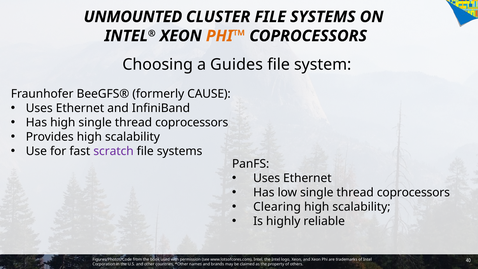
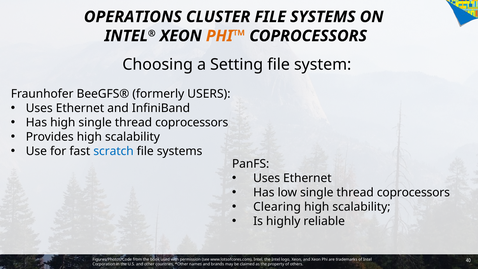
UNMOUNTED: UNMOUNTED -> OPERATIONS
Guides: Guides -> Setting
CAUSE: CAUSE -> USERS
scratch colour: purple -> blue
